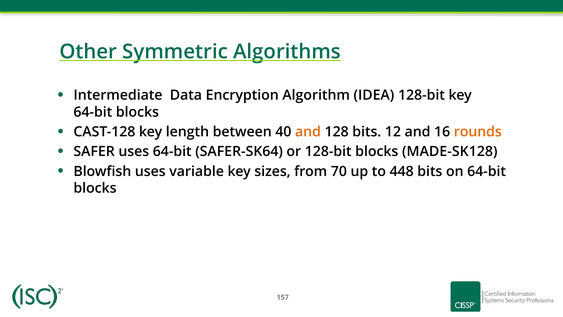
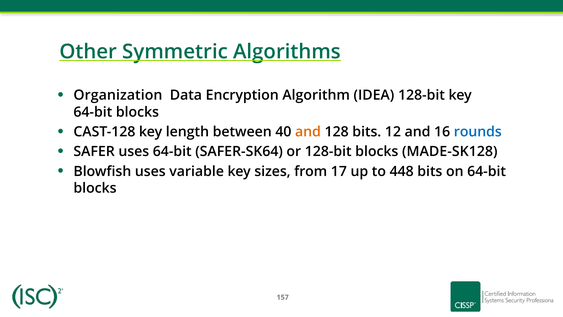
Intermediate: Intermediate -> Organization
rounds colour: orange -> blue
70: 70 -> 17
